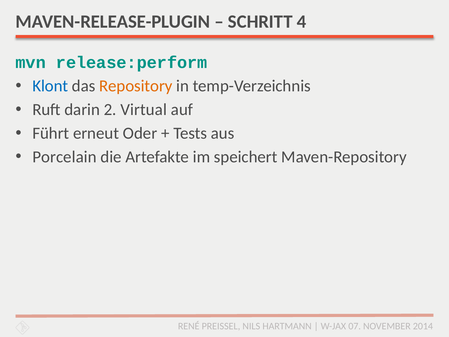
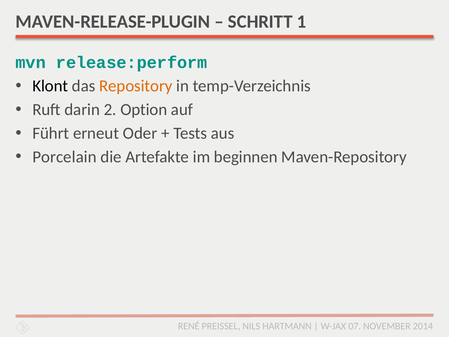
4: 4 -> 1
Klont colour: blue -> black
Virtual: Virtual -> Option
speichert: speichert -> beginnen
